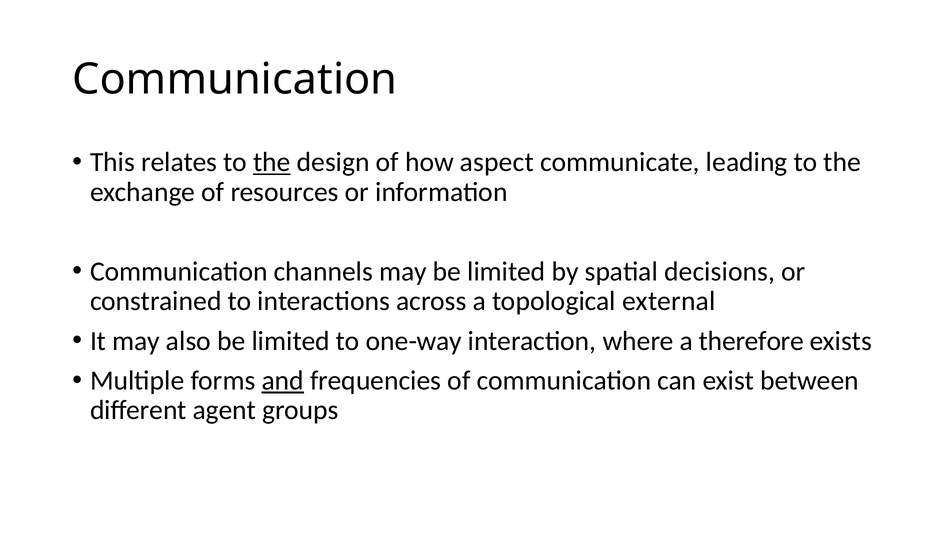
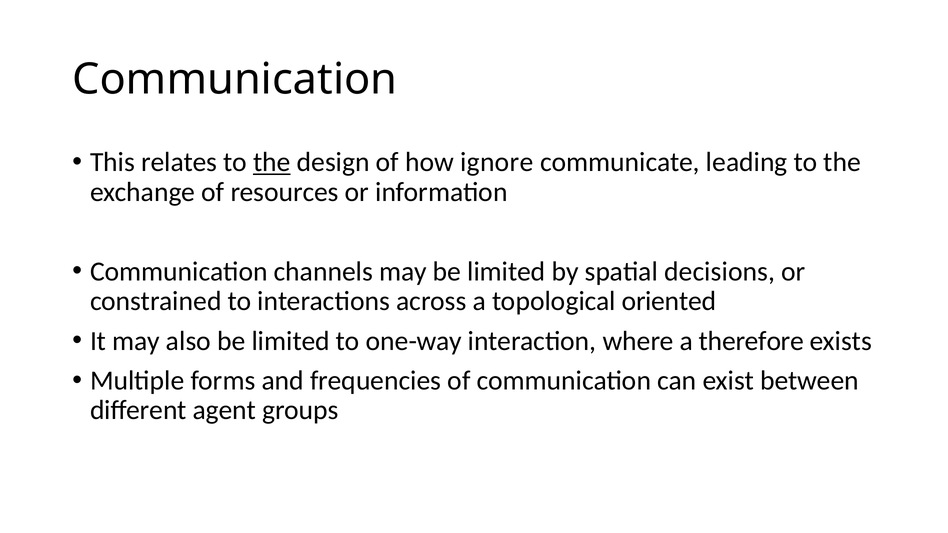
aspect: aspect -> ignore
external: external -> oriented
and underline: present -> none
